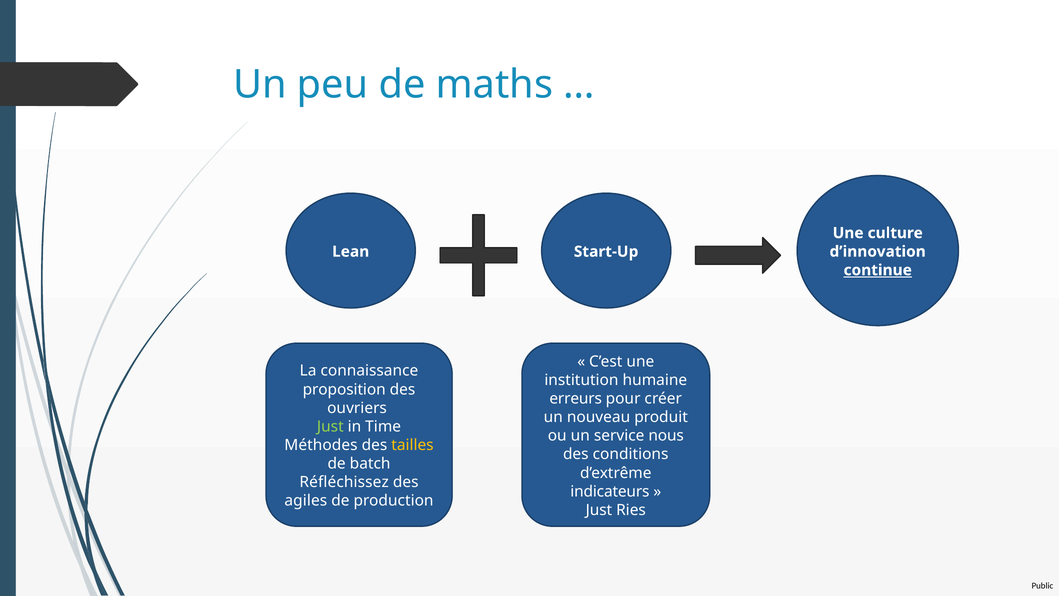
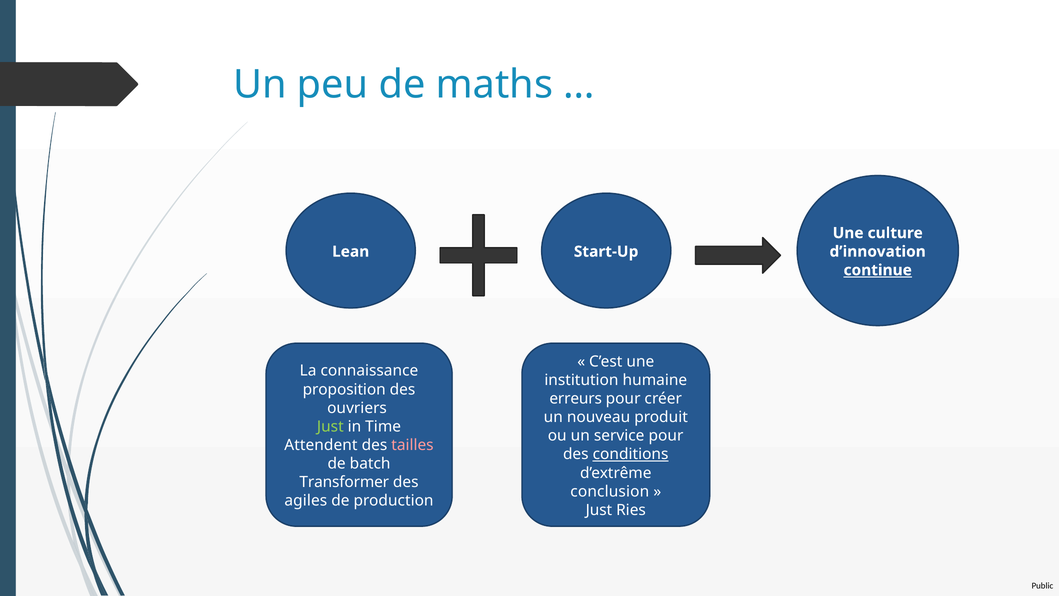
service nous: nous -> pour
Méthodes: Méthodes -> Attendent
tailles colour: yellow -> pink
conditions underline: none -> present
Réfléchissez: Réfléchissez -> Transformer
indicateurs: indicateurs -> conclusion
